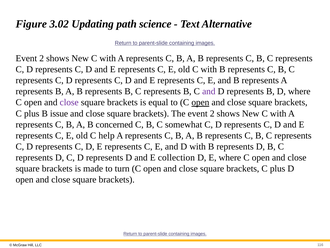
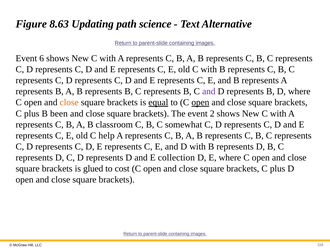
3.02: 3.02 -> 8.63
2 at (42, 58): 2 -> 6
close at (69, 102) colour: purple -> orange
equal underline: none -> present
issue: issue -> been
concerned: concerned -> classroom
made: made -> glued
turn: turn -> cost
